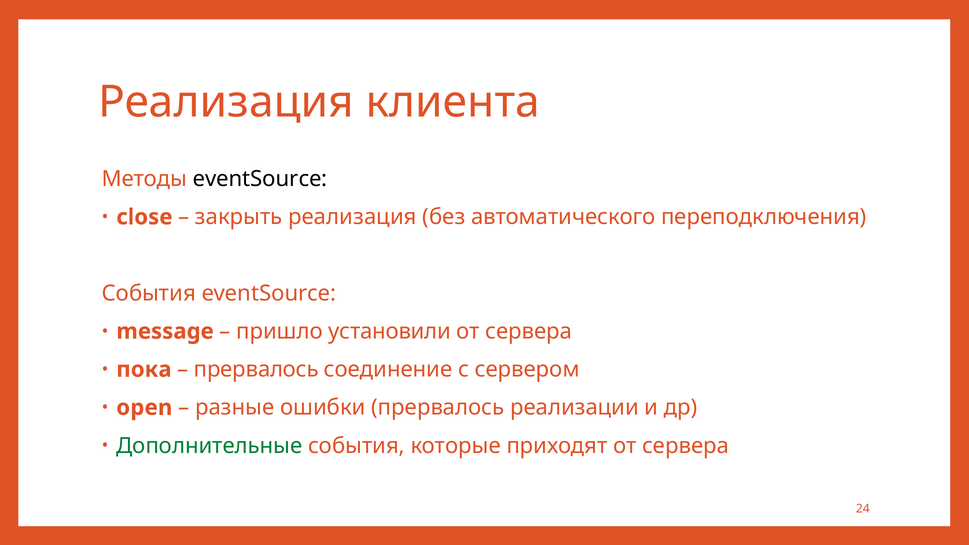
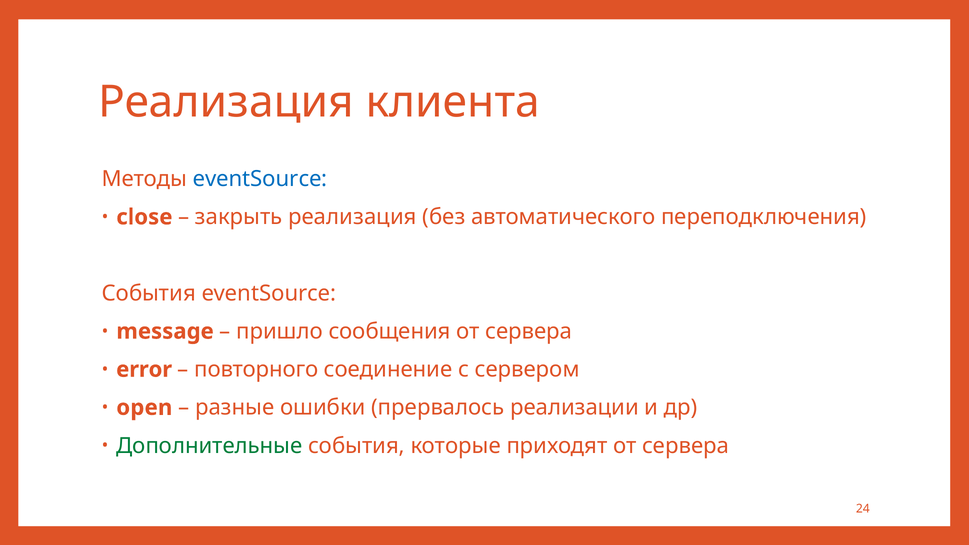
eventSource at (260, 179) colour: black -> blue
установили: установили -> сообщения
пока: пока -> error
прервалось at (256, 370): прервалось -> повторного
